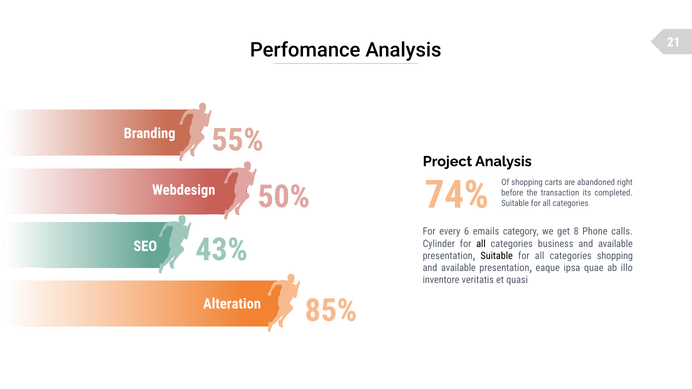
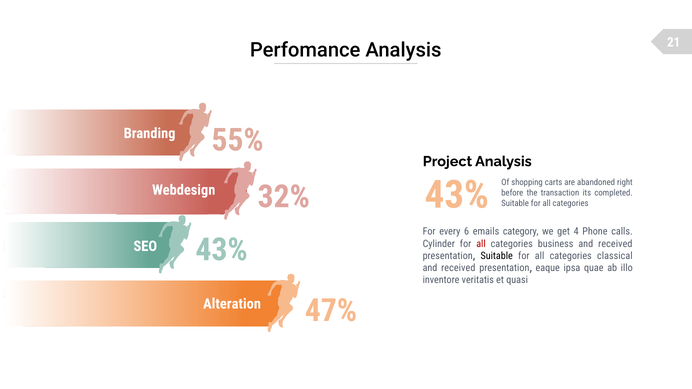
74% at (457, 195): 74% -> 43%
50%: 50% -> 32%
8: 8 -> 4
all at (481, 244) colour: black -> red
business and available: available -> received
categories shopping: shopping -> classical
available at (458, 268): available -> received
85%: 85% -> 47%
